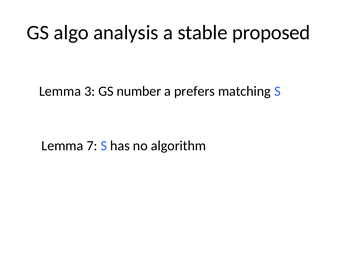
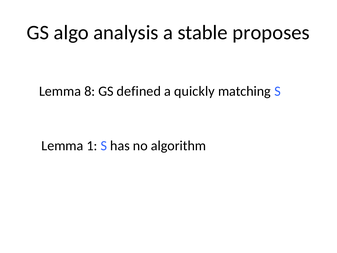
proposed: proposed -> proposes
3: 3 -> 8
number: number -> defined
prefers: prefers -> quickly
7: 7 -> 1
